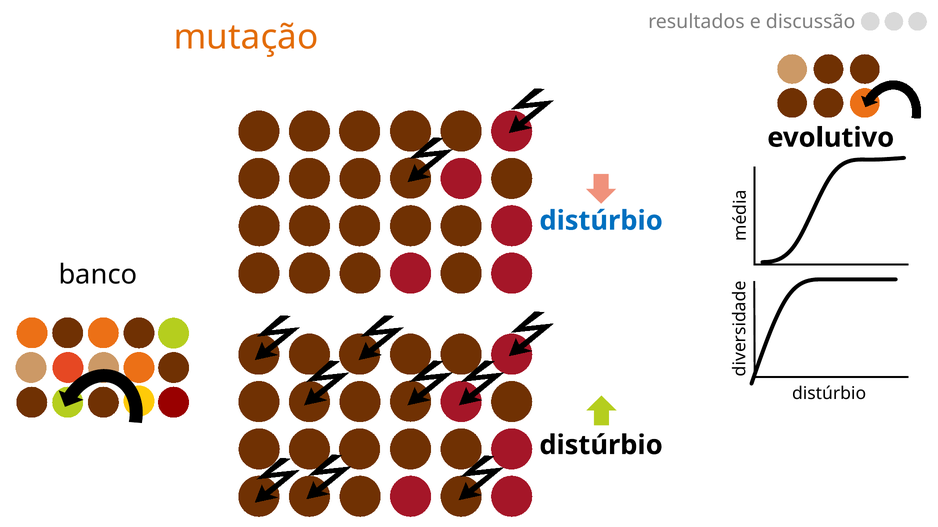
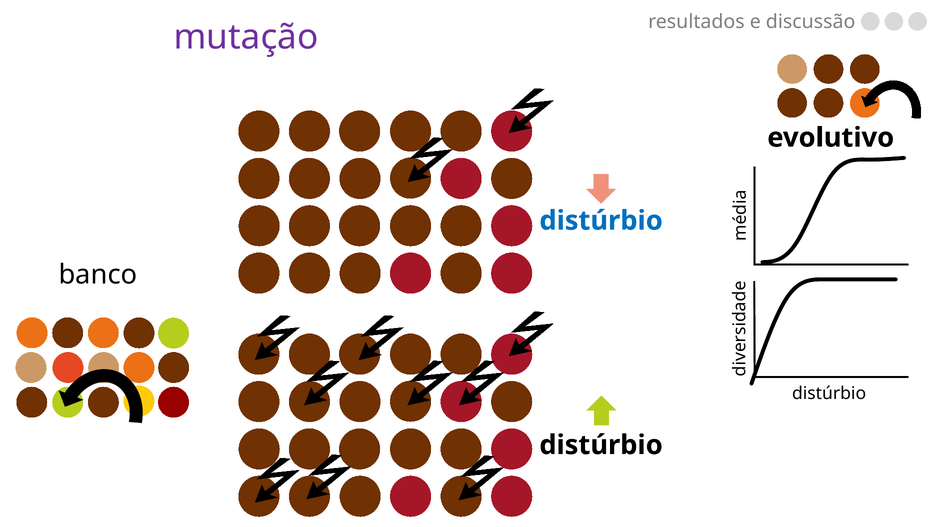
mutação colour: orange -> purple
